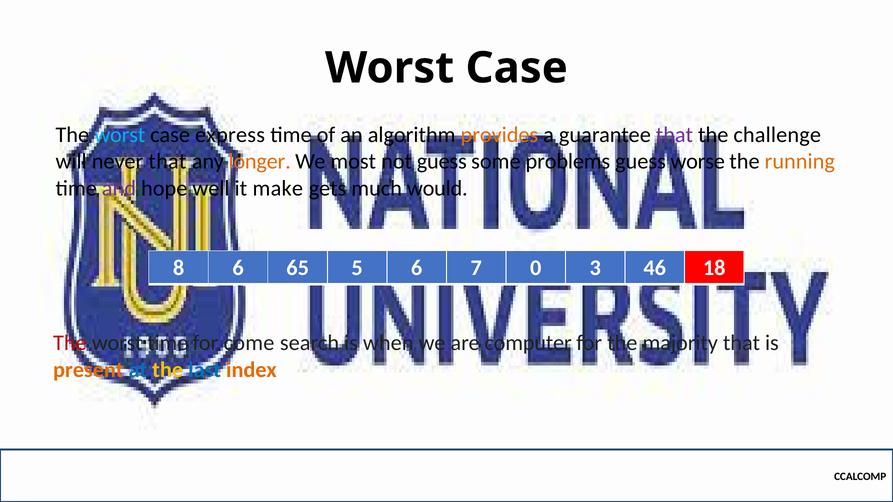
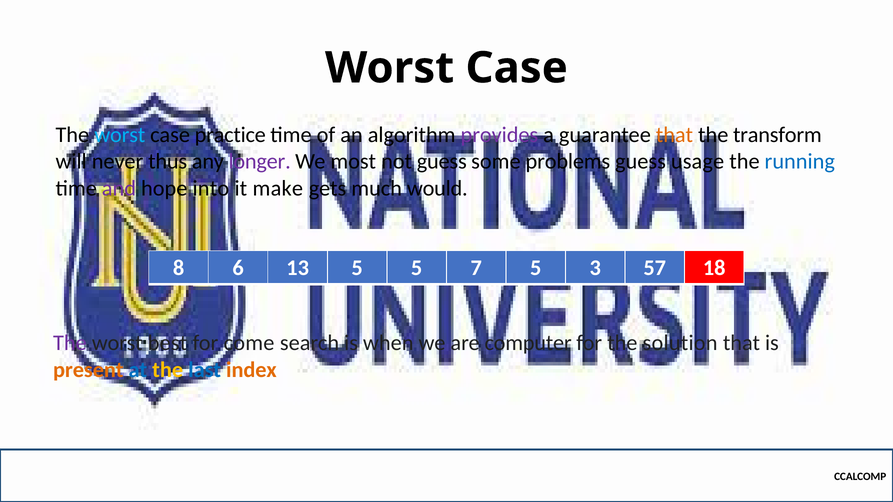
express: express -> practice
provides colour: orange -> purple
that at (674, 135) colour: purple -> orange
challenge: challenge -> transform
never that: that -> thus
longer colour: orange -> purple
worse: worse -> usage
running colour: orange -> blue
well: well -> into
65: 65 -> 13
5 6: 6 -> 5
7 0: 0 -> 5
46: 46 -> 57
The at (70, 343) colour: red -> purple
worst time: time -> best
majority: majority -> solution
